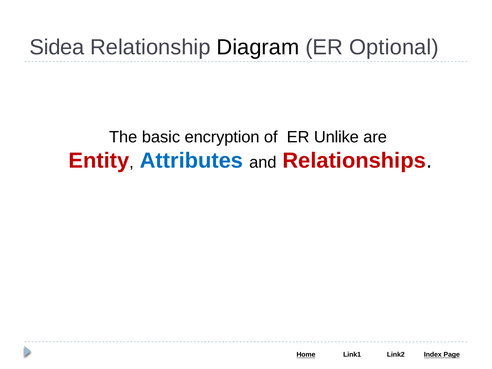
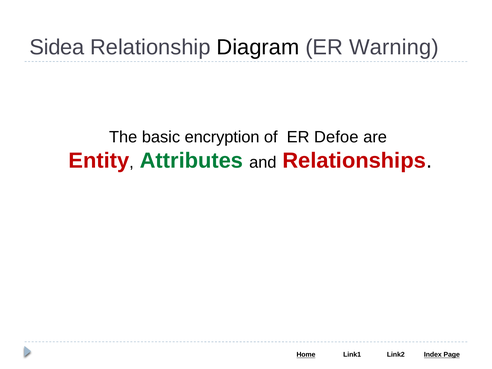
Optional: Optional -> Warning
Unlike: Unlike -> Defoe
Attributes colour: blue -> green
